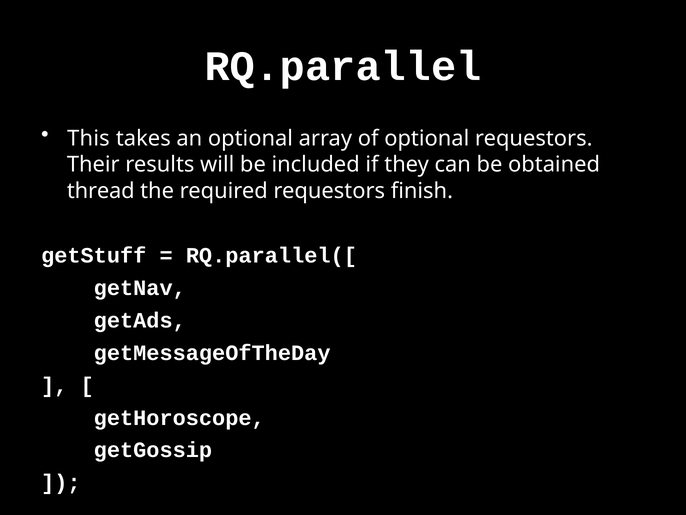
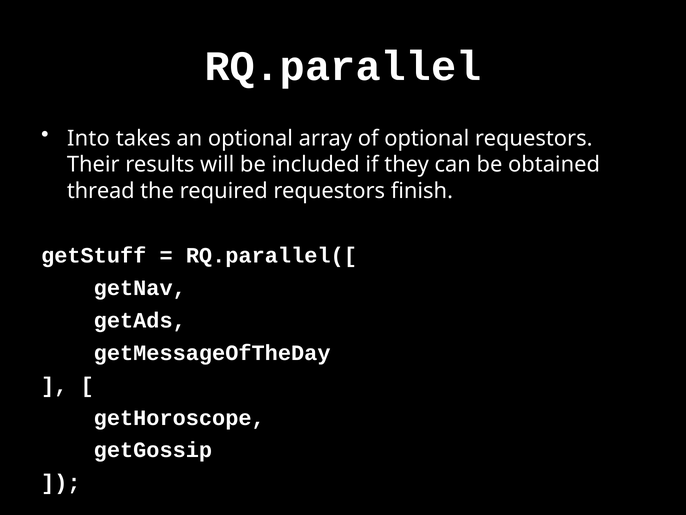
This: This -> Into
